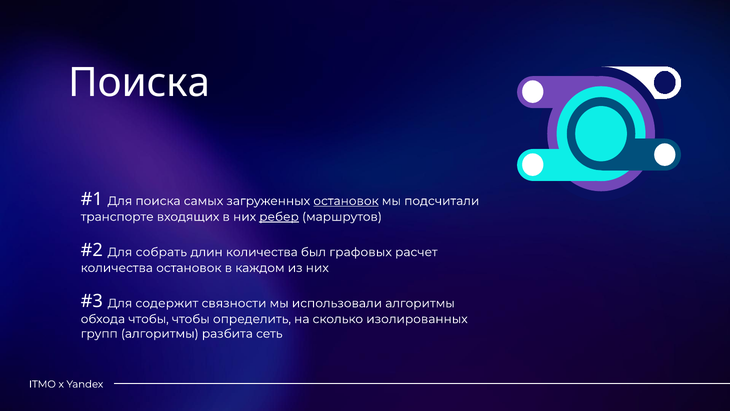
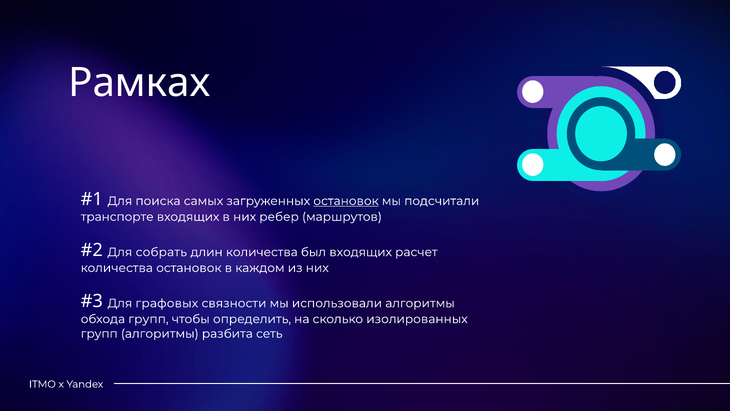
Поиска at (139, 83): Поиска -> Рамках
ребер underline: present -> none
был графовых: графовых -> входящих
содержит: содержит -> графовых
обхода чтобы: чтобы -> групп
